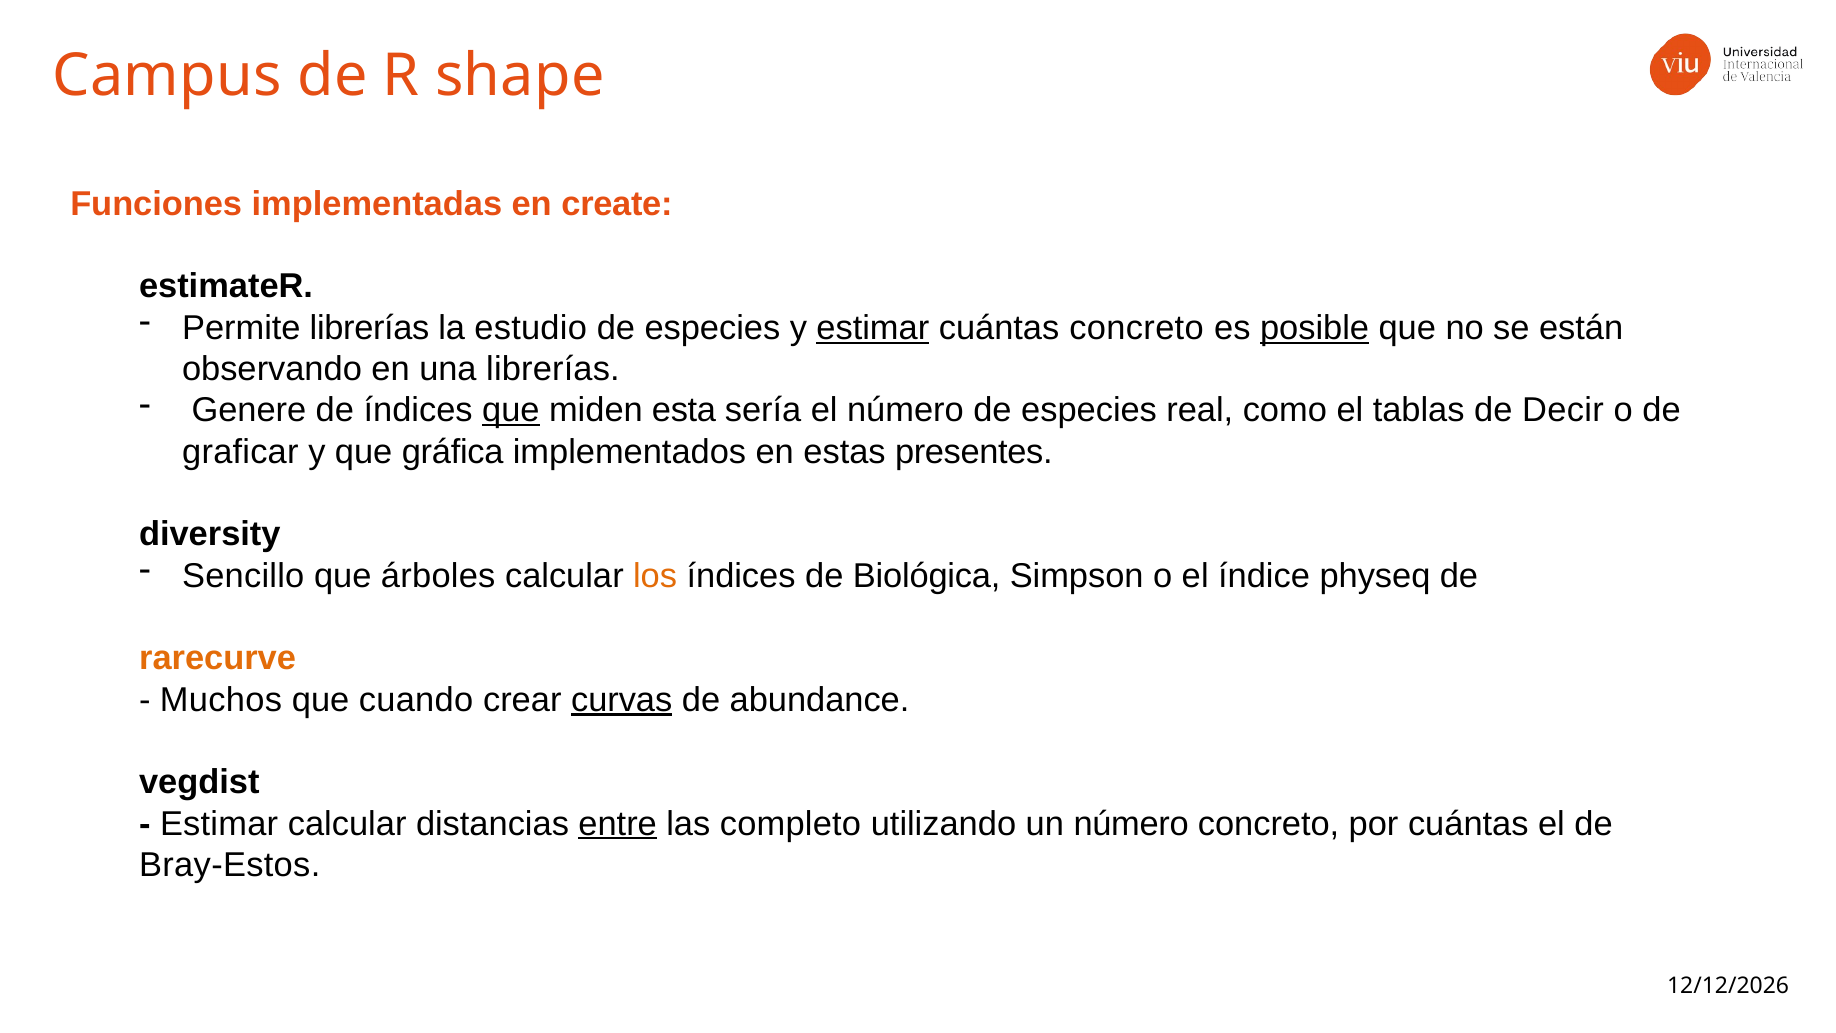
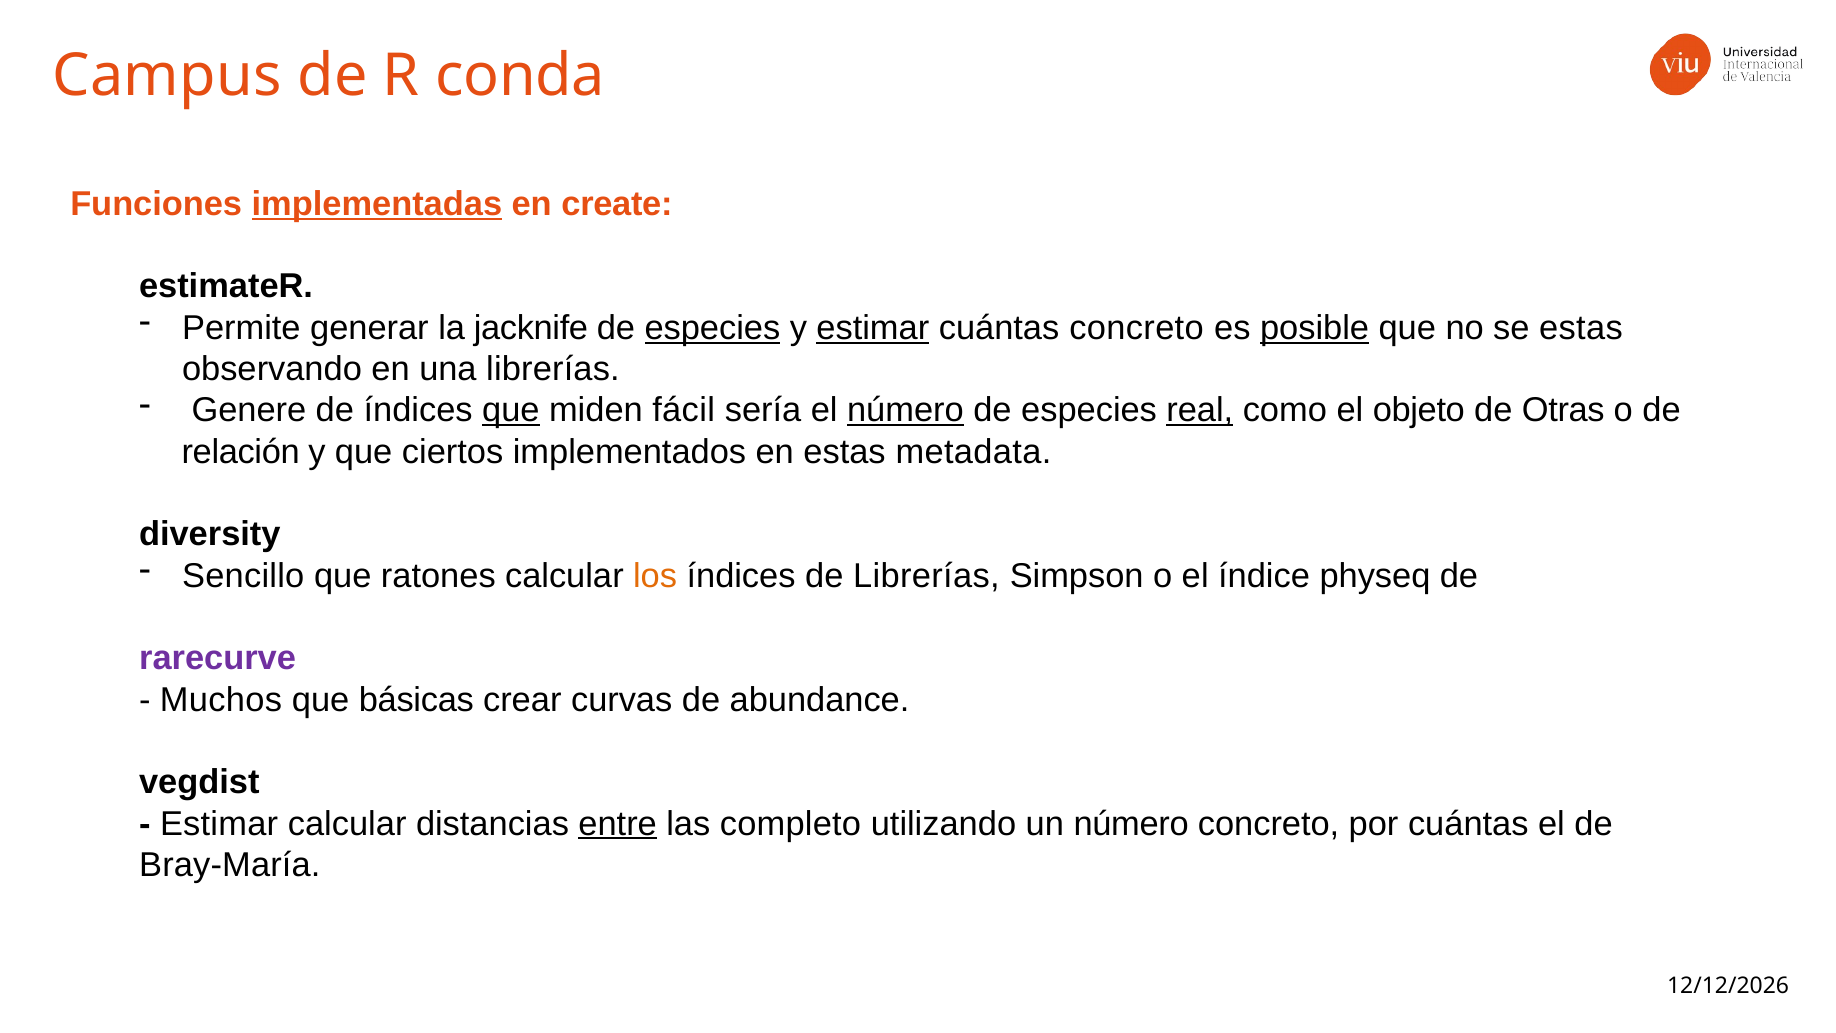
shape: shape -> conda
implementadas underline: none -> present
Permite librerías: librerías -> generar
estudio: estudio -> jacknife
especies at (712, 328) underline: none -> present
se están: están -> estas
esta: esta -> fácil
número at (905, 410) underline: none -> present
real underline: none -> present
tablas: tablas -> objeto
Decir: Decir -> Otras
graficar: graficar -> relación
gráfica: gráfica -> ciertos
presentes: presentes -> metadata
árboles: árboles -> ratones
de Biológica: Biológica -> Librerías
rarecurve colour: orange -> purple
cuando: cuando -> básicas
curvas underline: present -> none
Bray-Estos: Bray-Estos -> Bray-María
